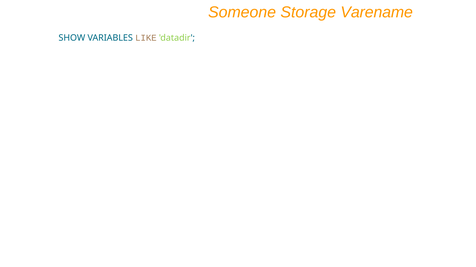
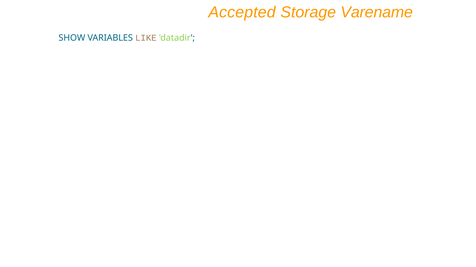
Someone: Someone -> Accepted
